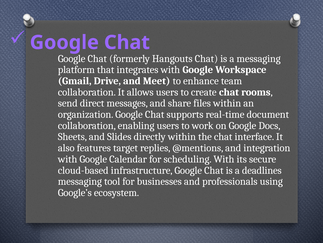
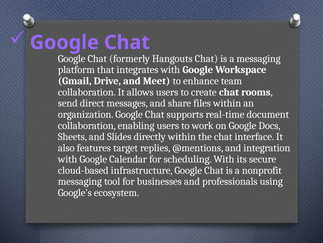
deadlines: deadlines -> nonprofit
